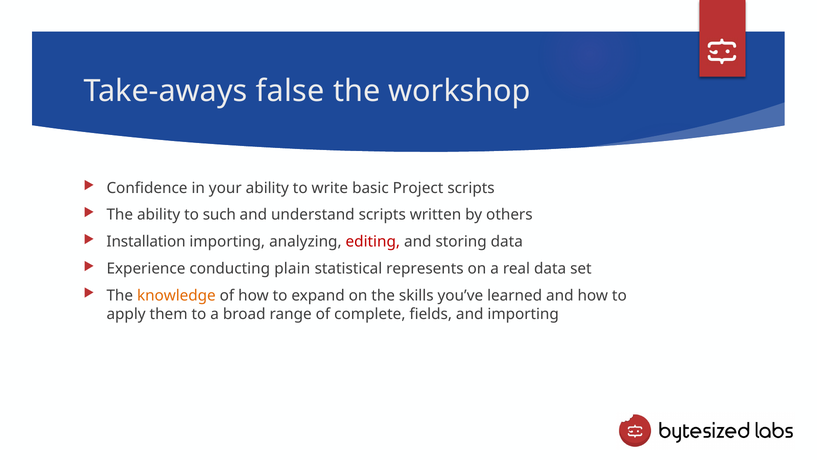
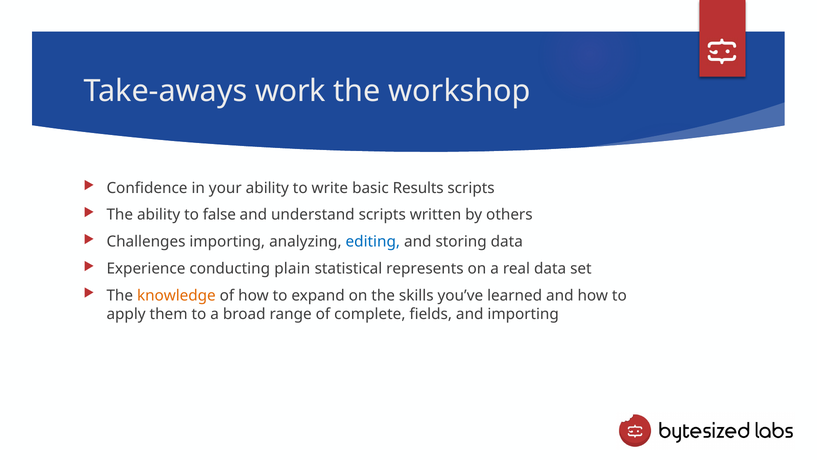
false: false -> work
Project: Project -> Results
such: such -> false
Installation: Installation -> Challenges
editing colour: red -> blue
